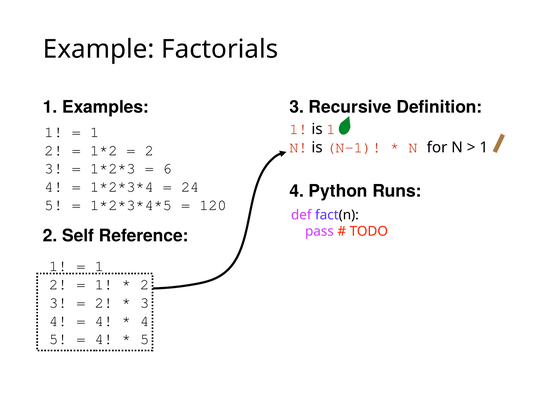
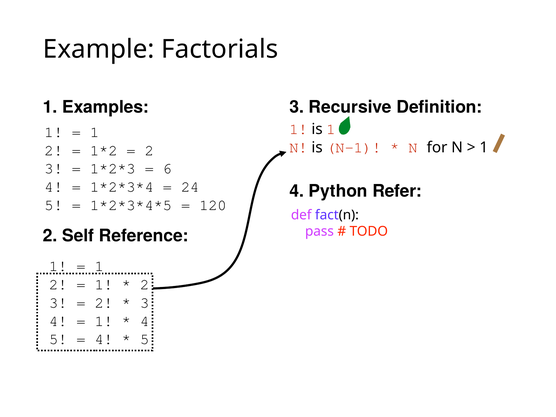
Runs: Runs -> Refer
4 at (104, 321): 4 -> 1
